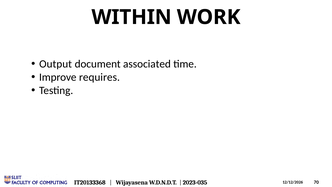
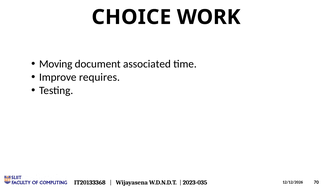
WITHIN: WITHIN -> CHOICE
Output: Output -> Moving
